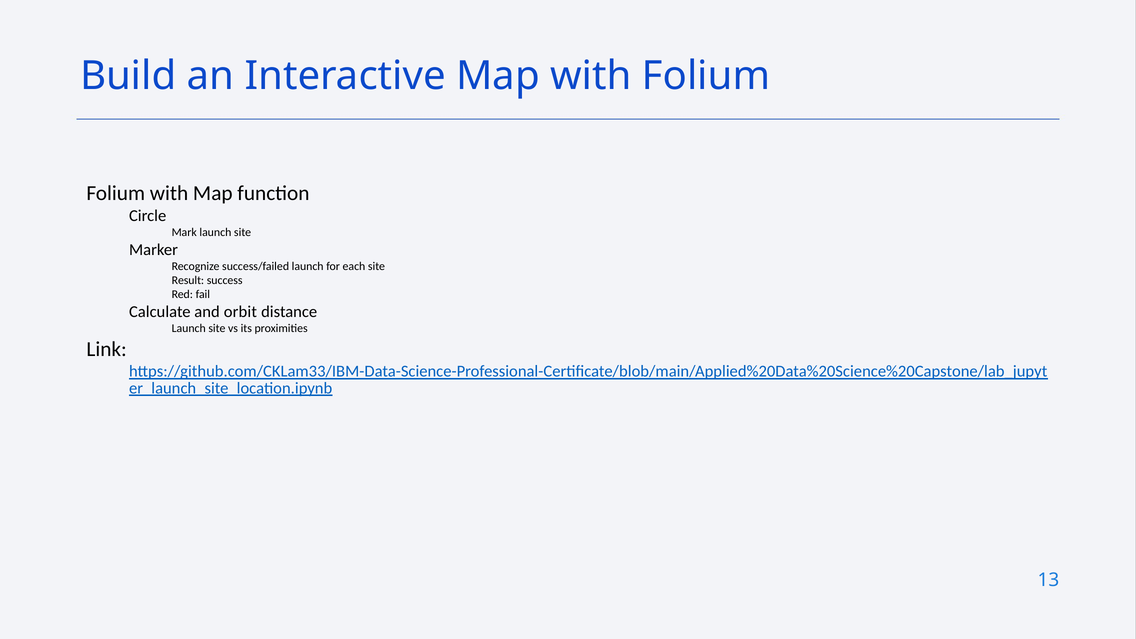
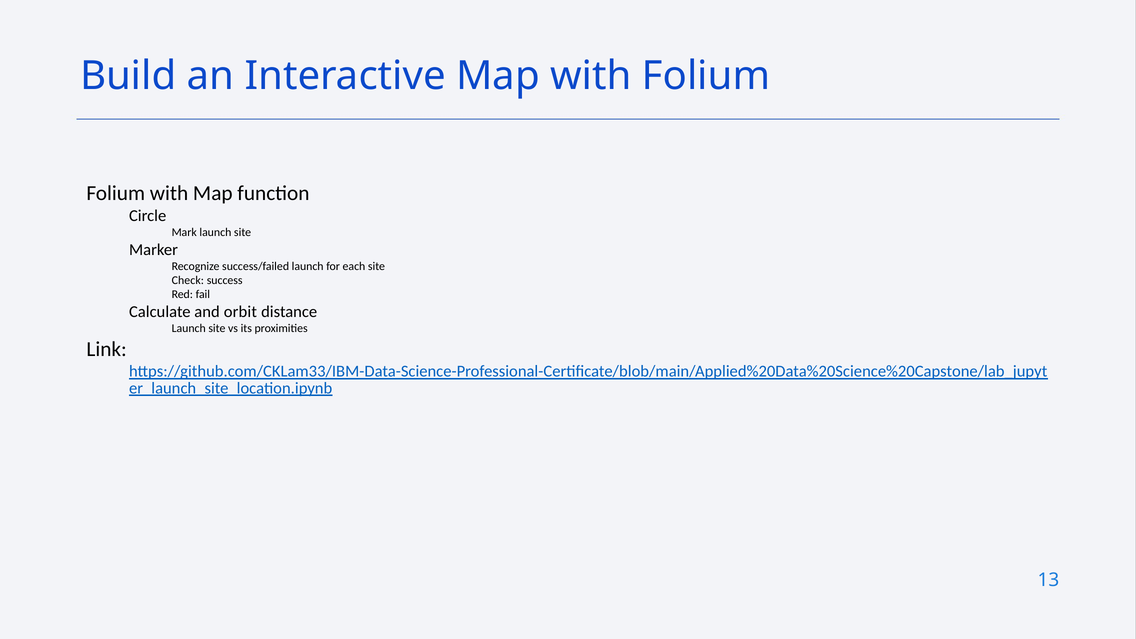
Result: Result -> Check
